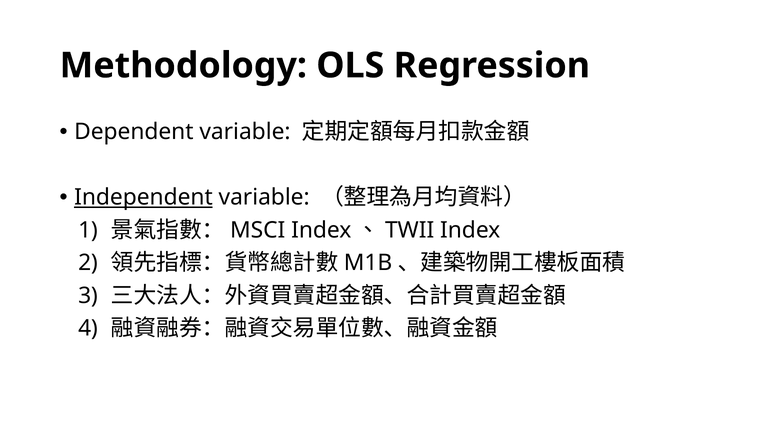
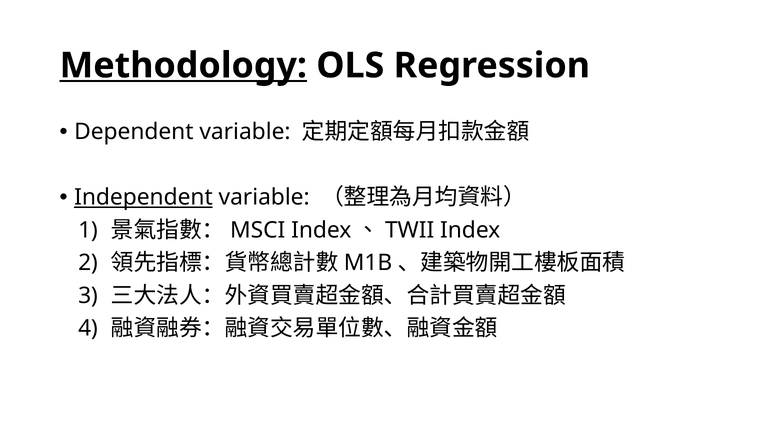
Methodology underline: none -> present
